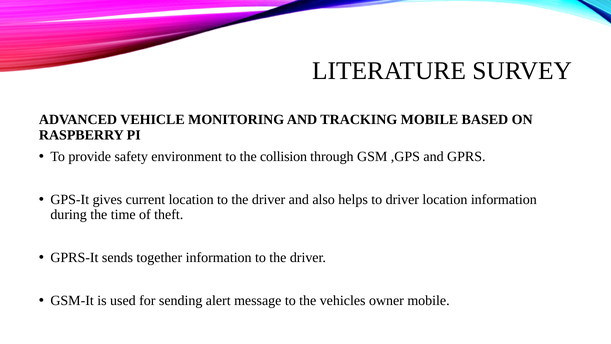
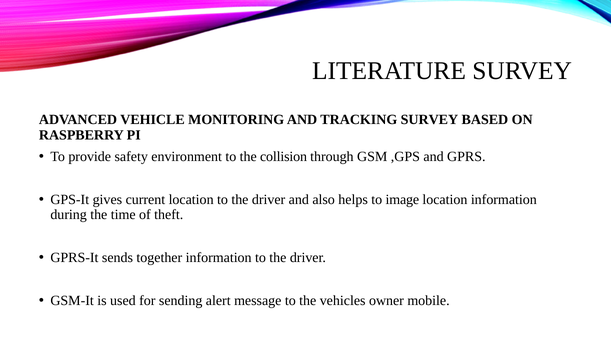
TRACKING MOBILE: MOBILE -> SURVEY
to driver: driver -> image
